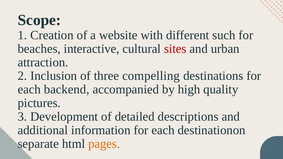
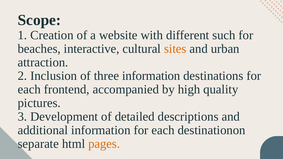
sites colour: red -> orange
three compelling: compelling -> information
backend: backend -> frontend
